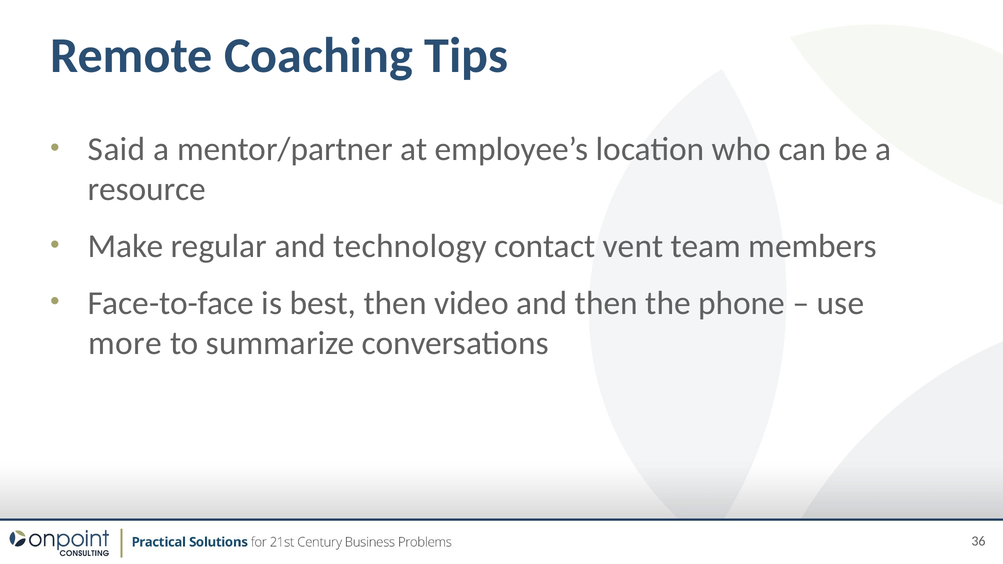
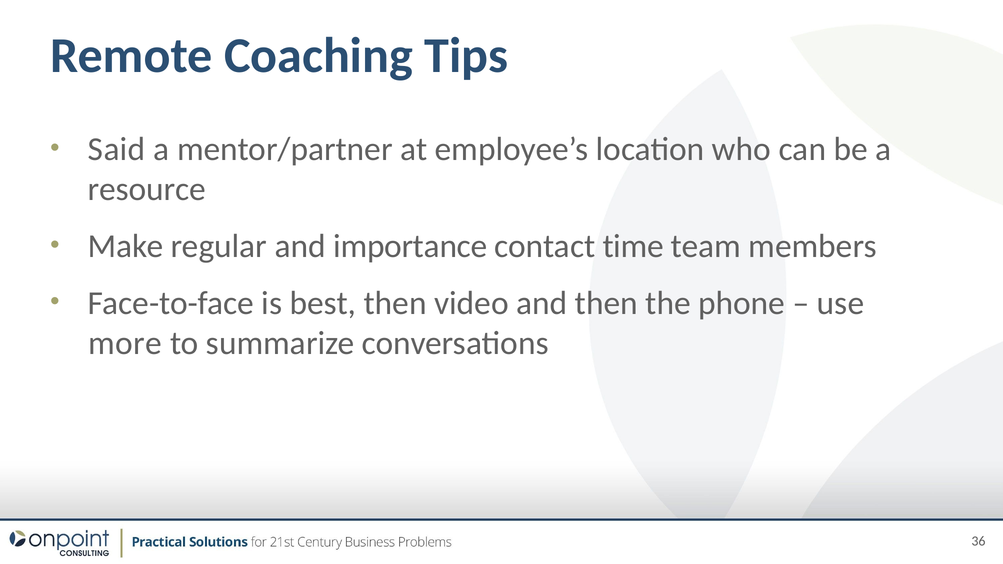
technology: technology -> importance
vent: vent -> time
